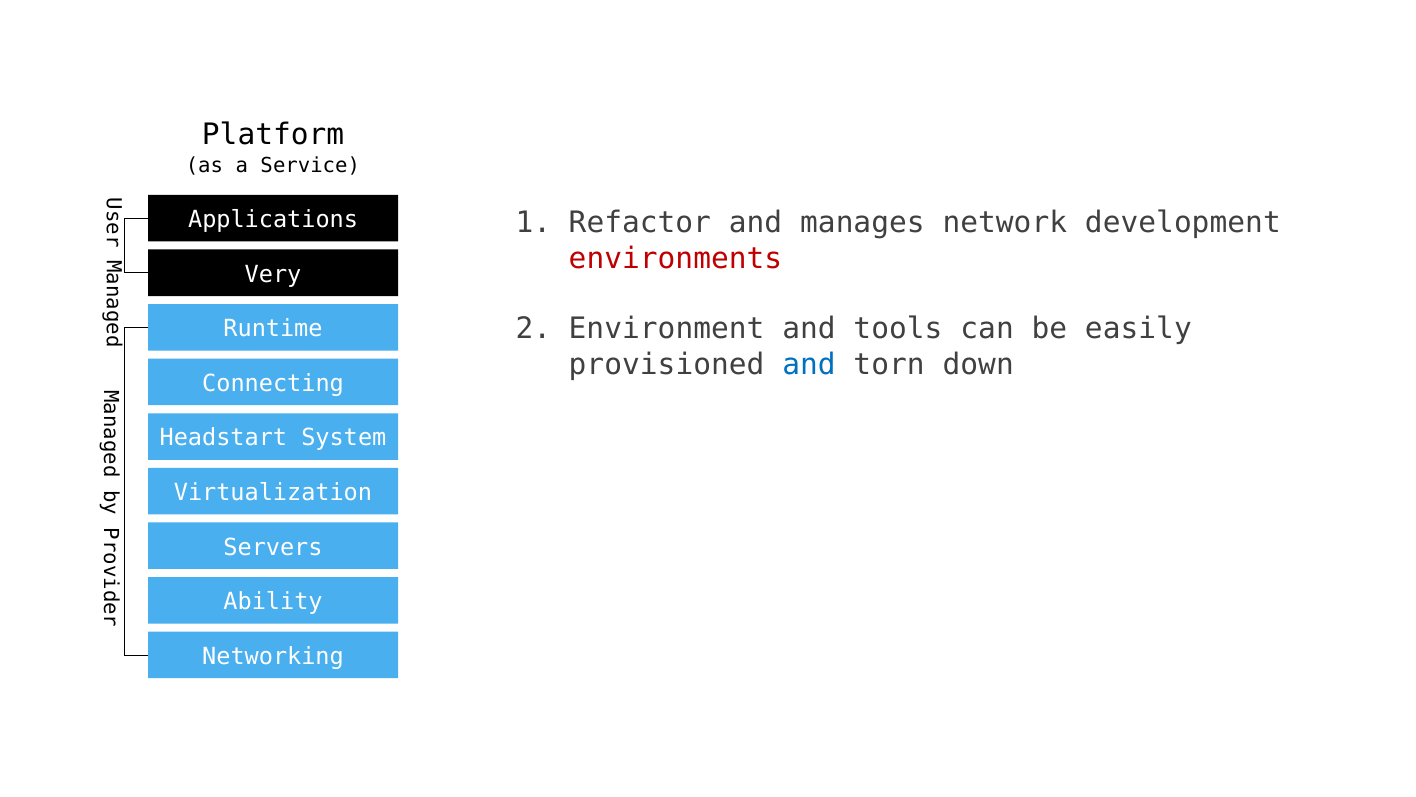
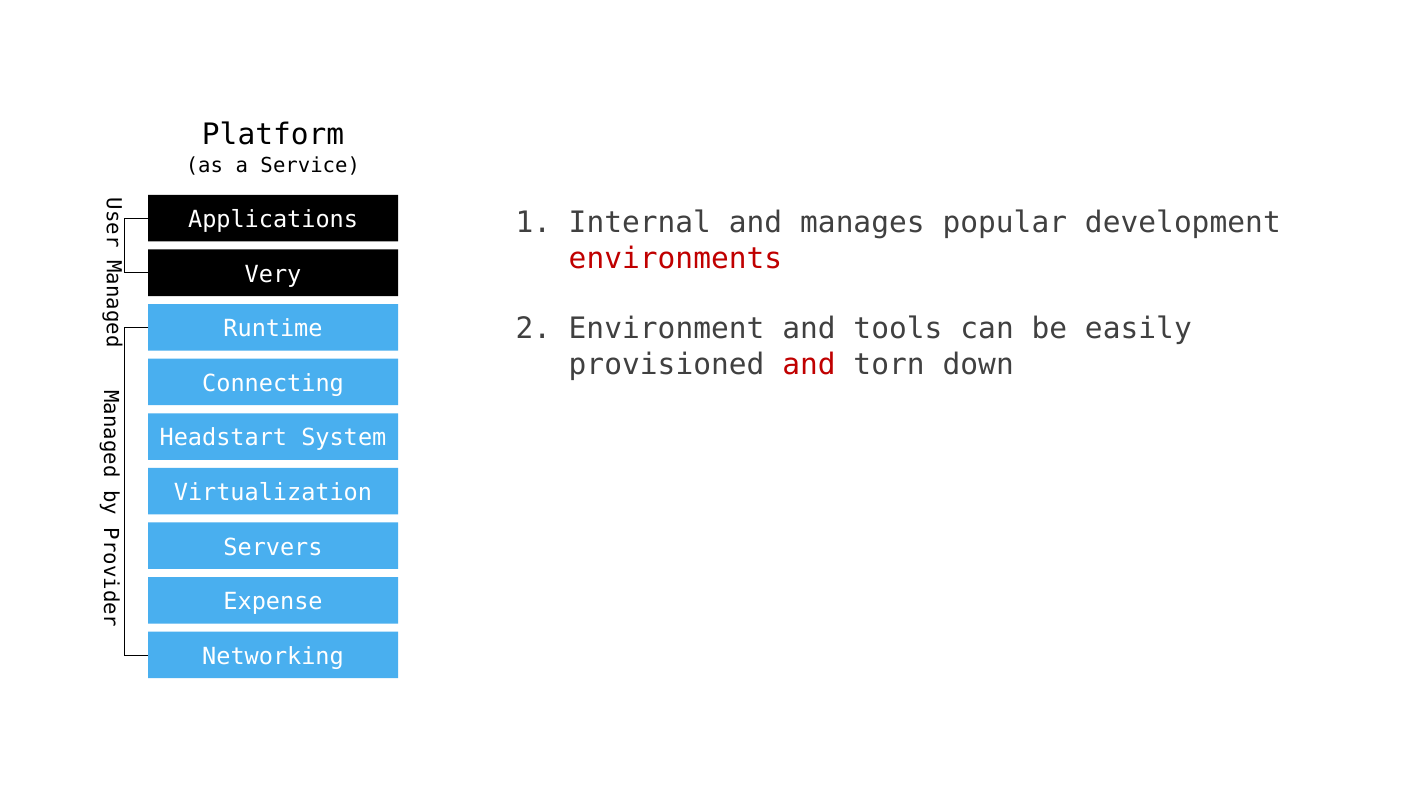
Refactor: Refactor -> Internal
network: network -> popular
and at (809, 364) colour: blue -> red
Ability: Ability -> Expense
